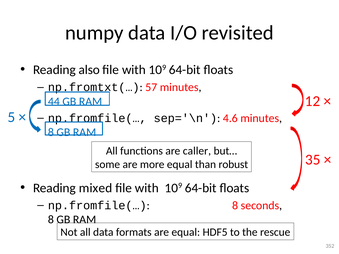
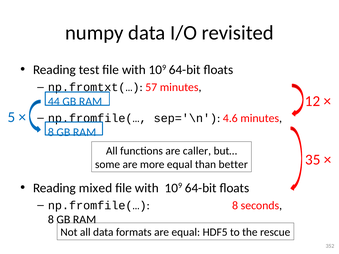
also: also -> test
robust: robust -> better
